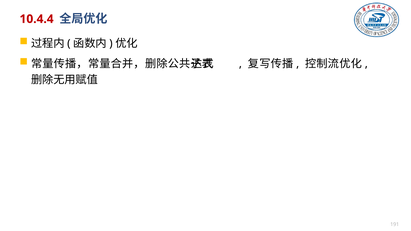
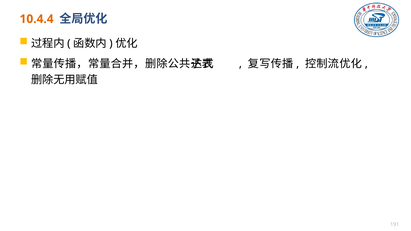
10.4.4 colour: red -> orange
